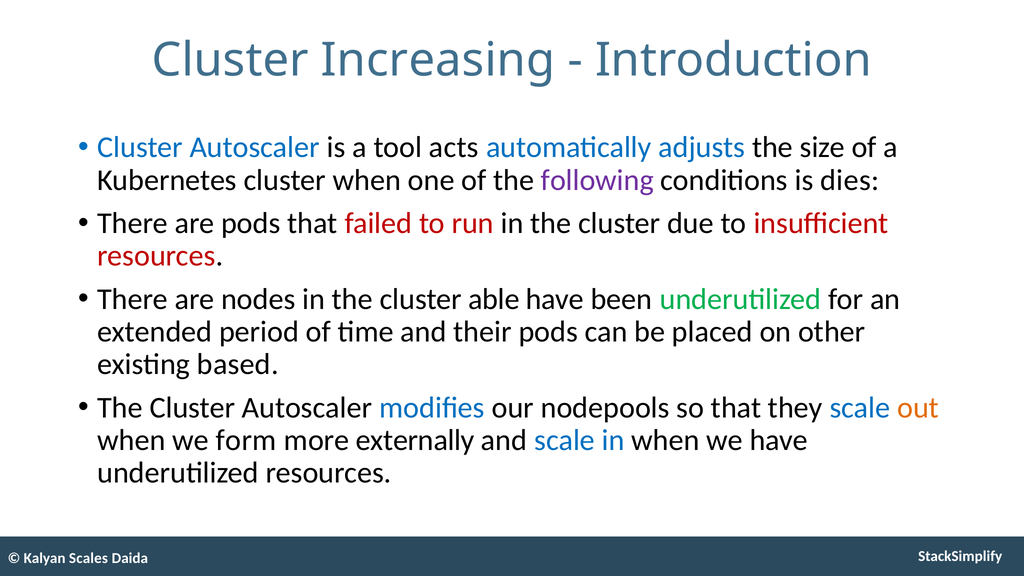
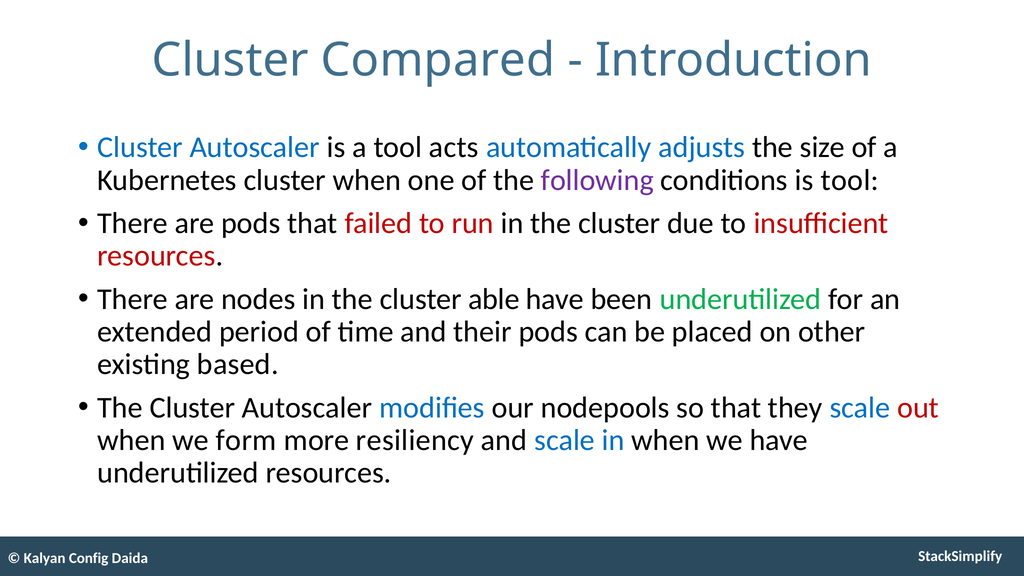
Increasing: Increasing -> Compared
is dies: dies -> tool
out colour: orange -> red
externally: externally -> resiliency
Scales: Scales -> Config
